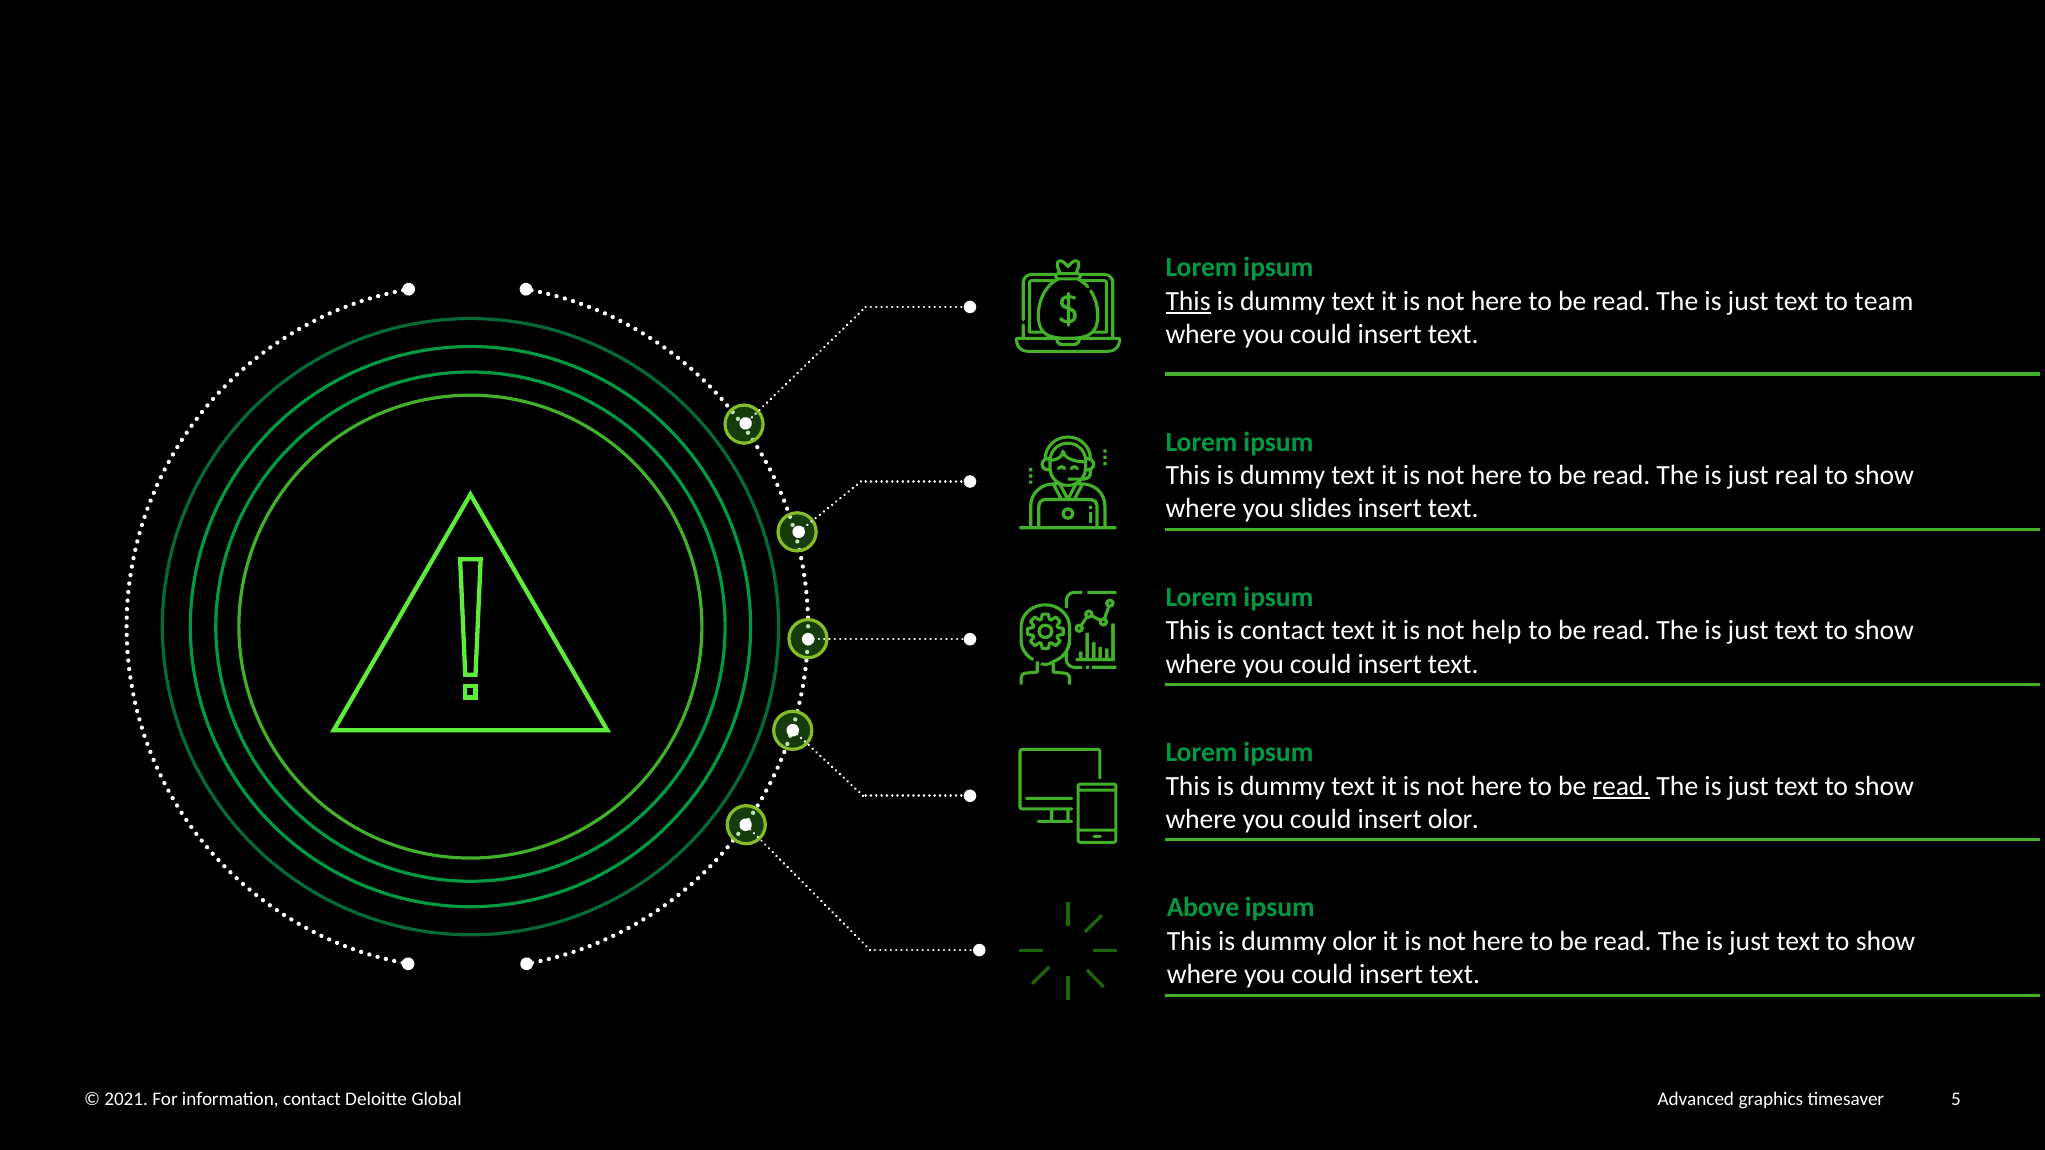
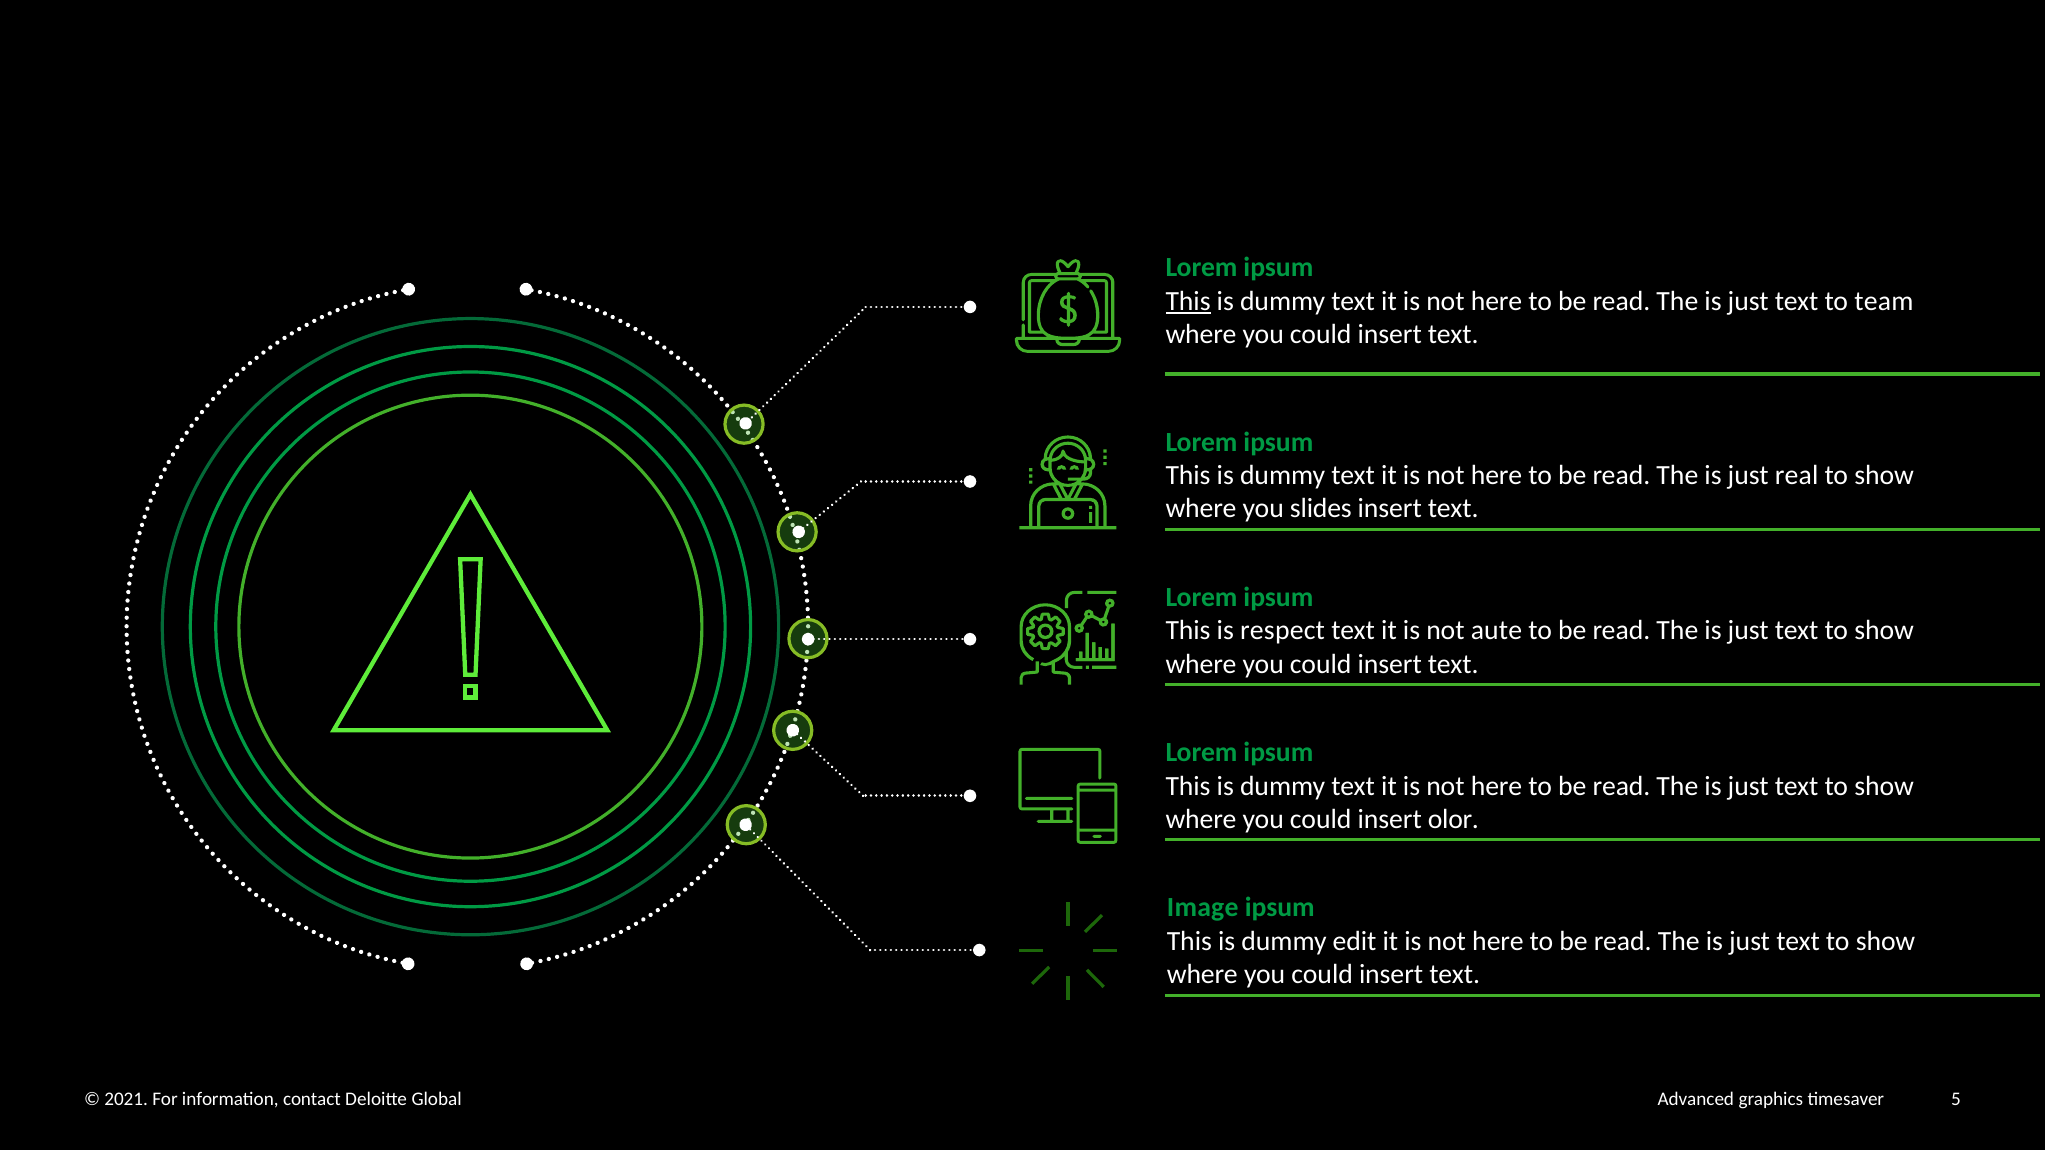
is contact: contact -> respect
help: help -> aute
read at (1621, 786) underline: present -> none
Above: Above -> Image
dummy olor: olor -> edit
